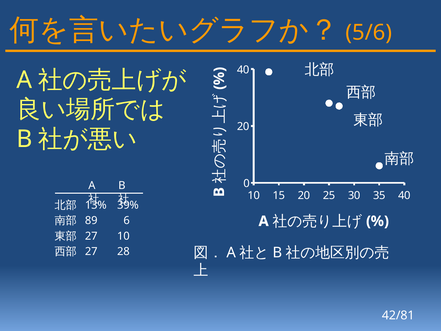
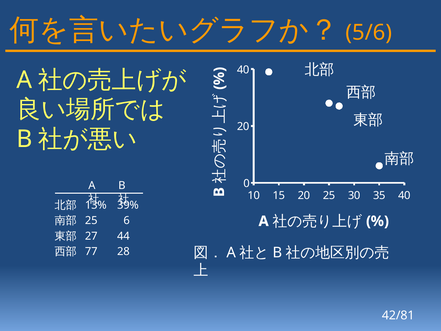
89 at (91, 220): 89 -> 25
27 10: 10 -> 44
27 at (91, 251): 27 -> 77
